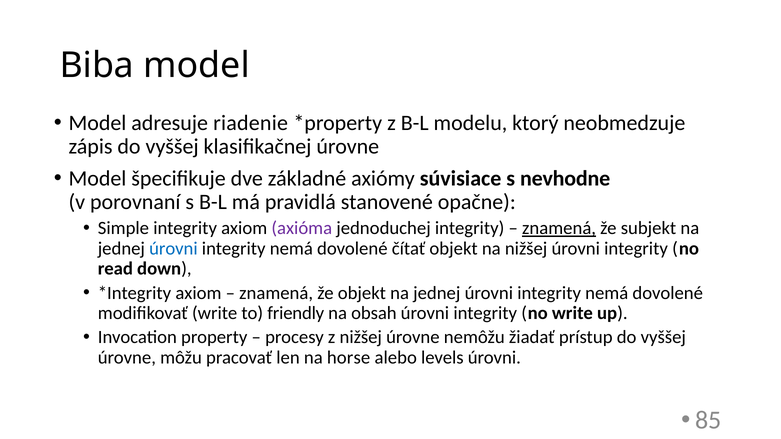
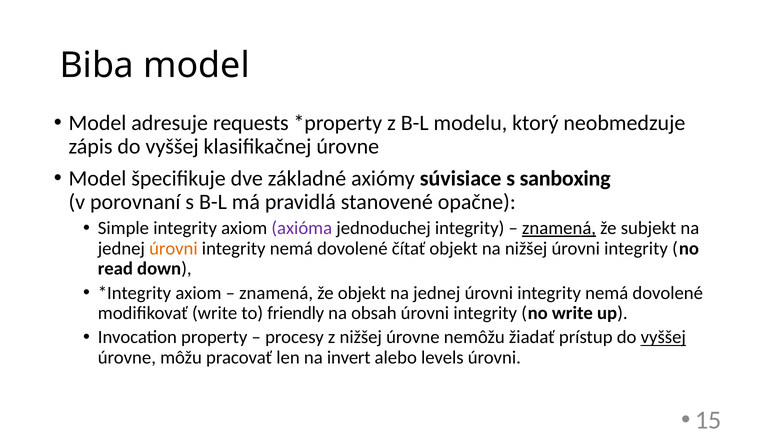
riadenie: riadenie -> requests
nevhodne: nevhodne -> sanboxing
úrovni at (173, 249) colour: blue -> orange
vyššej at (663, 338) underline: none -> present
horse: horse -> invert
85: 85 -> 15
